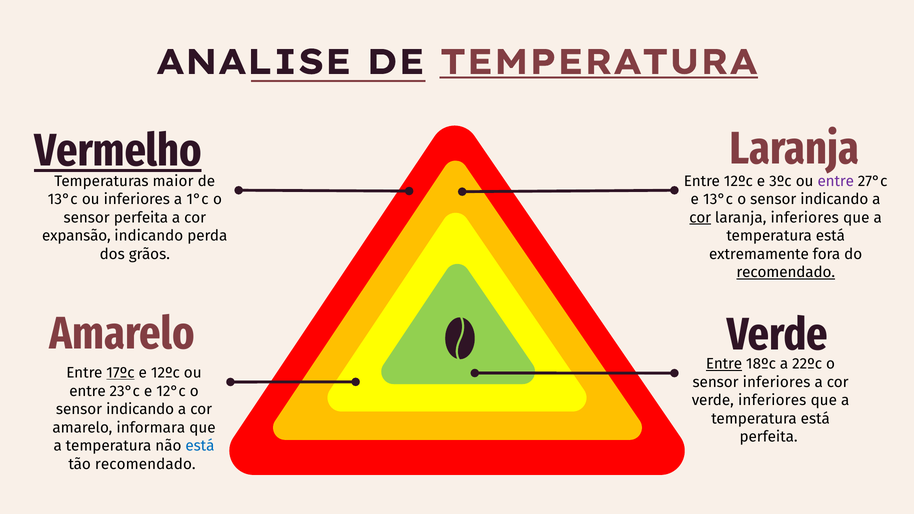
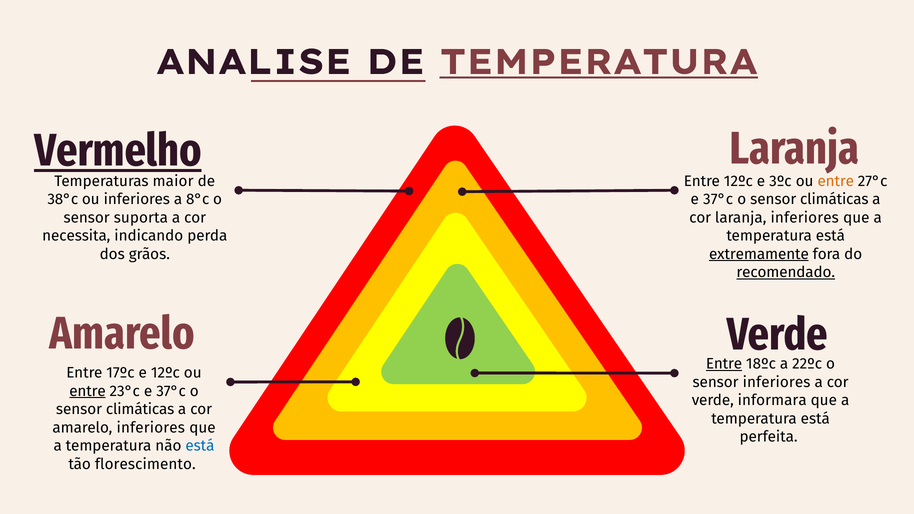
entre at (836, 181) colour: purple -> orange
13°c at (63, 199): 13°c -> 38°c
1°c: 1°c -> 8°c
13°c at (718, 199): 13°c -> 37°c
indicando at (834, 199): indicando -> climáticas
sensor perfeita: perfeita -> suporta
cor at (700, 218) underline: present -> none
expansão: expansão -> necessita
extremamente underline: none -> present
17ºc underline: present -> none
entre at (88, 391) underline: none -> present
23°c e 12°c: 12°c -> 37°c
verde inferiores: inferiores -> informara
indicando at (140, 409): indicando -> climáticas
amarelo informara: informara -> inferiores
tão recomendado: recomendado -> florescimento
